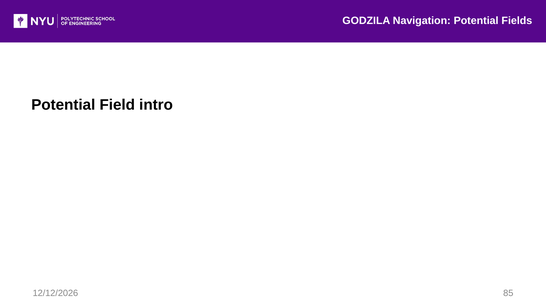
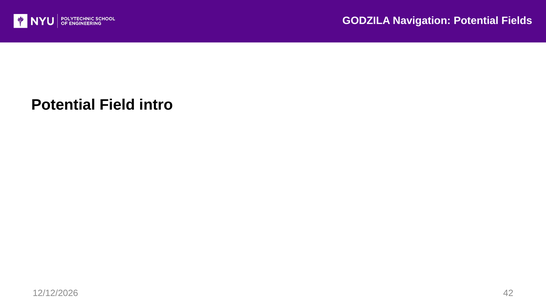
85: 85 -> 42
